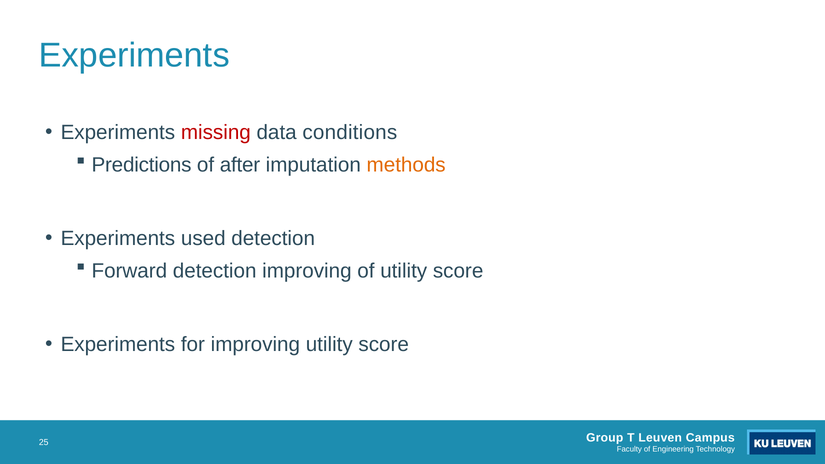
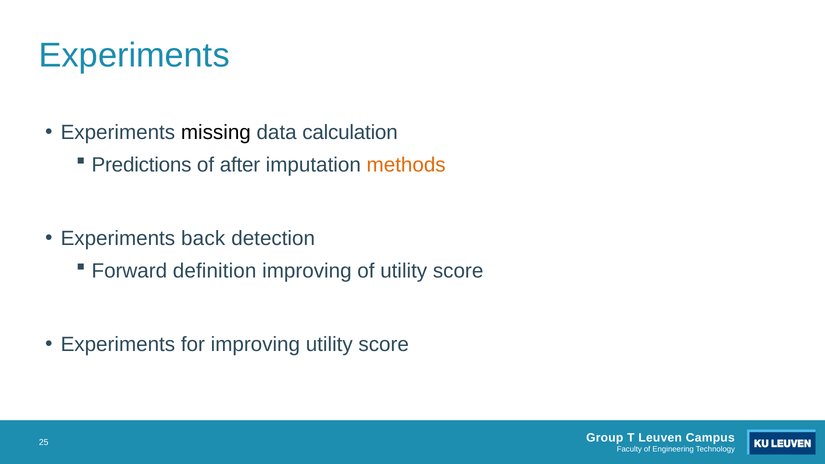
missing colour: red -> black
conditions: conditions -> calculation
used: used -> back
Forward detection: detection -> definition
